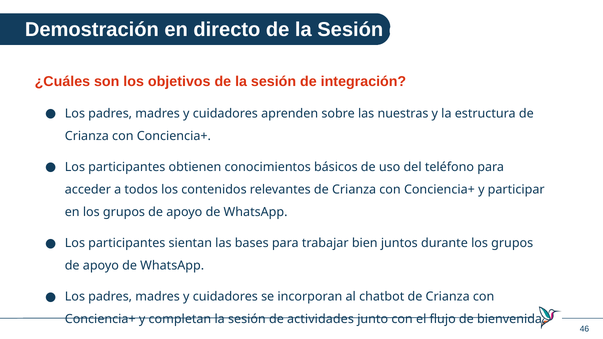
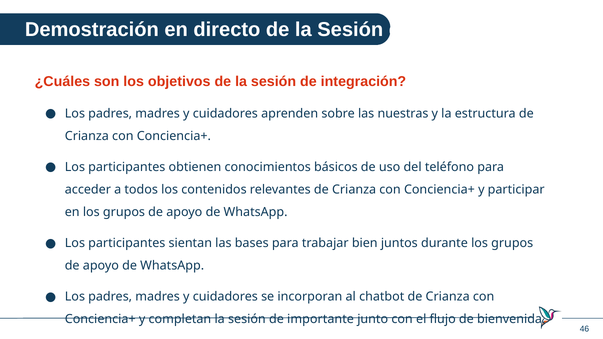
actividades: actividades -> importante
